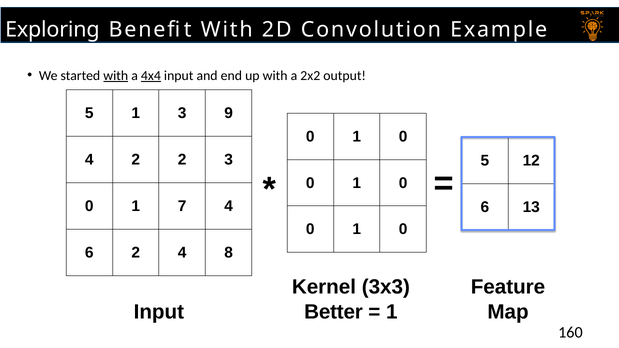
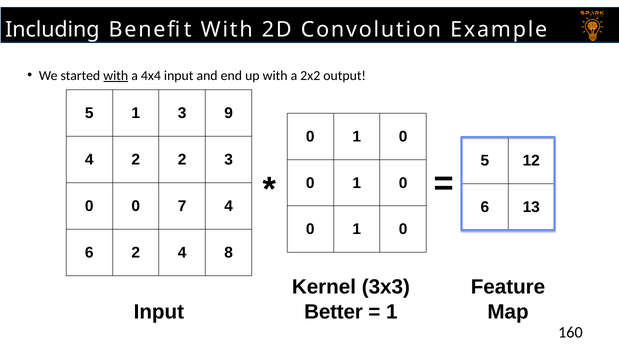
Exploring: Exploring -> Including
4x4 underline: present -> none
1 at (136, 206): 1 -> 0
